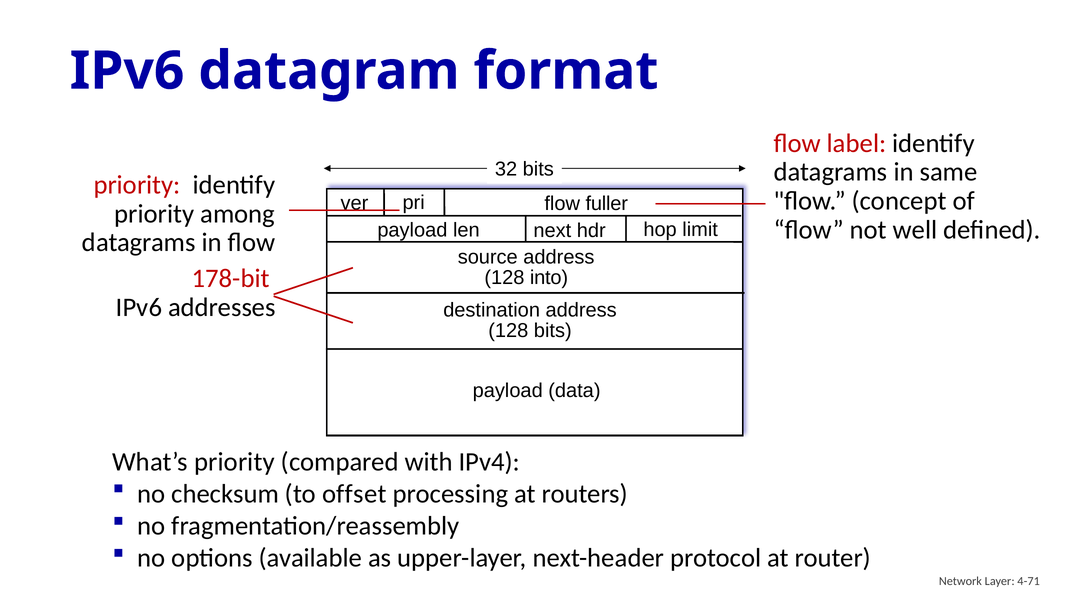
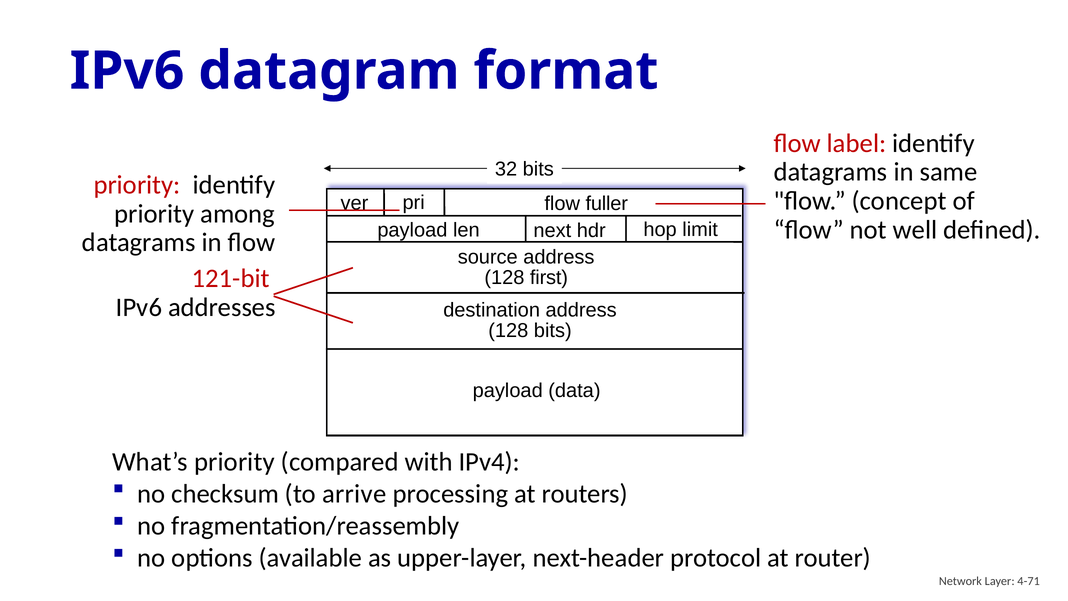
178-bit: 178-bit -> 121-bit
into: into -> first
offset: offset -> arrive
